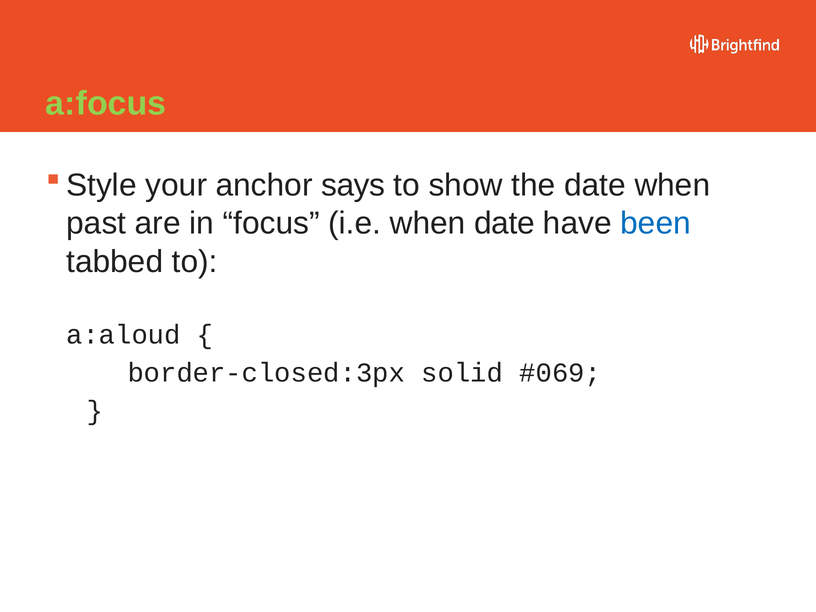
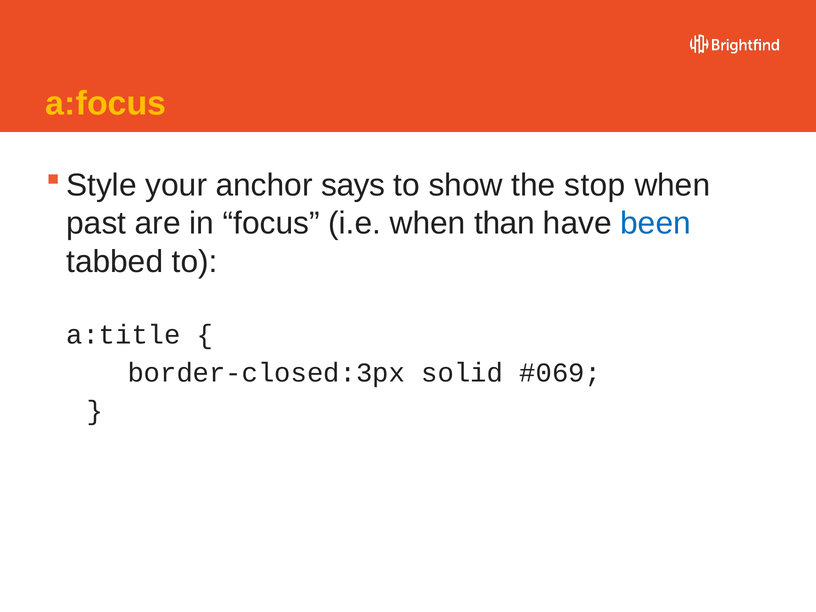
a:focus colour: light green -> yellow
the date: date -> stop
when date: date -> than
a:aloud: a:aloud -> a:title
